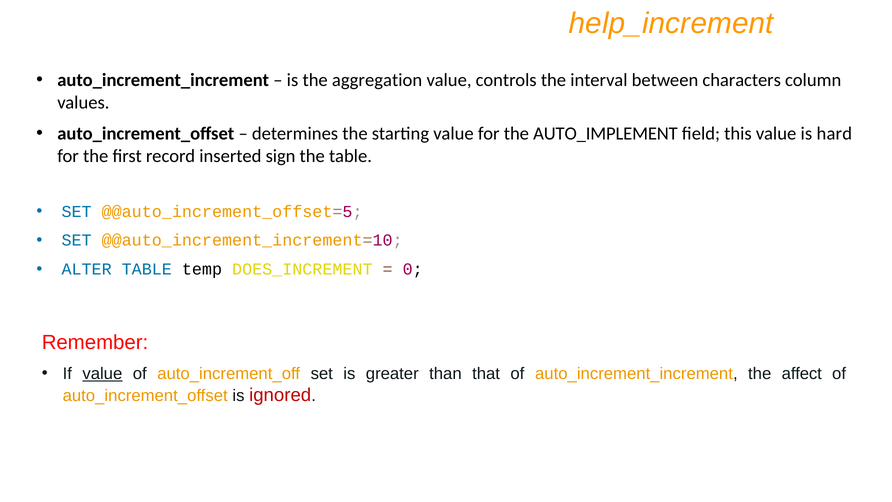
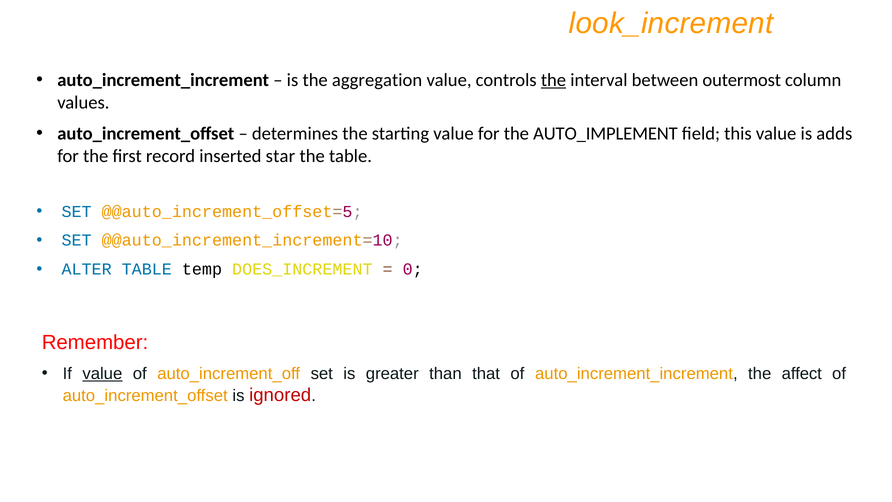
help_increment: help_increment -> look_increment
the at (554, 80) underline: none -> present
characters: characters -> outermost
hard: hard -> adds
sign: sign -> star
